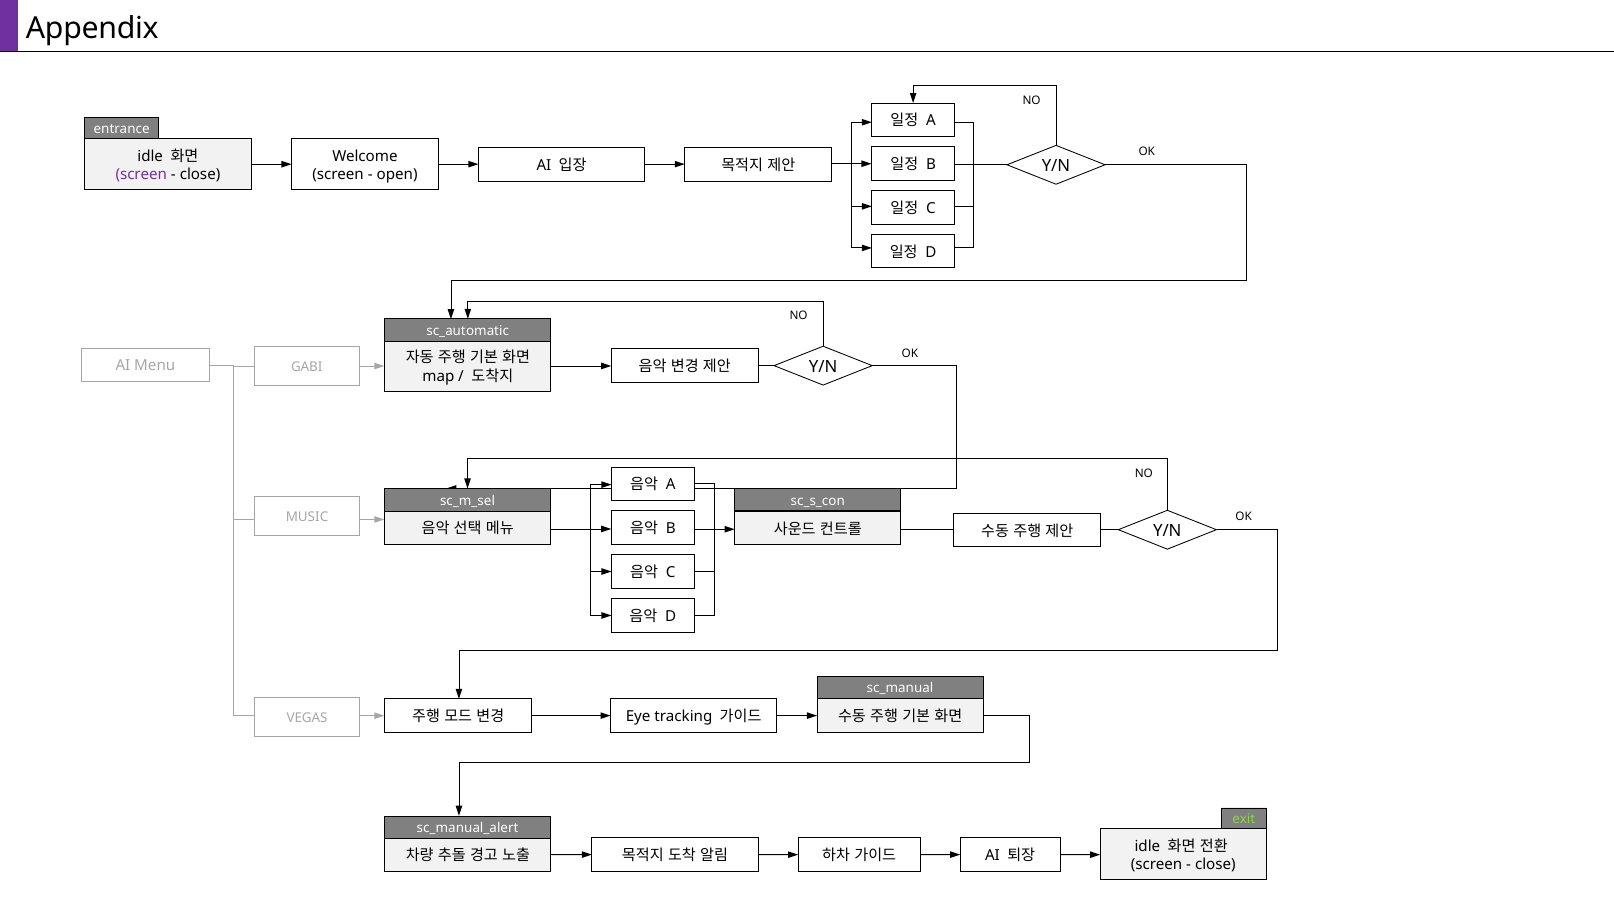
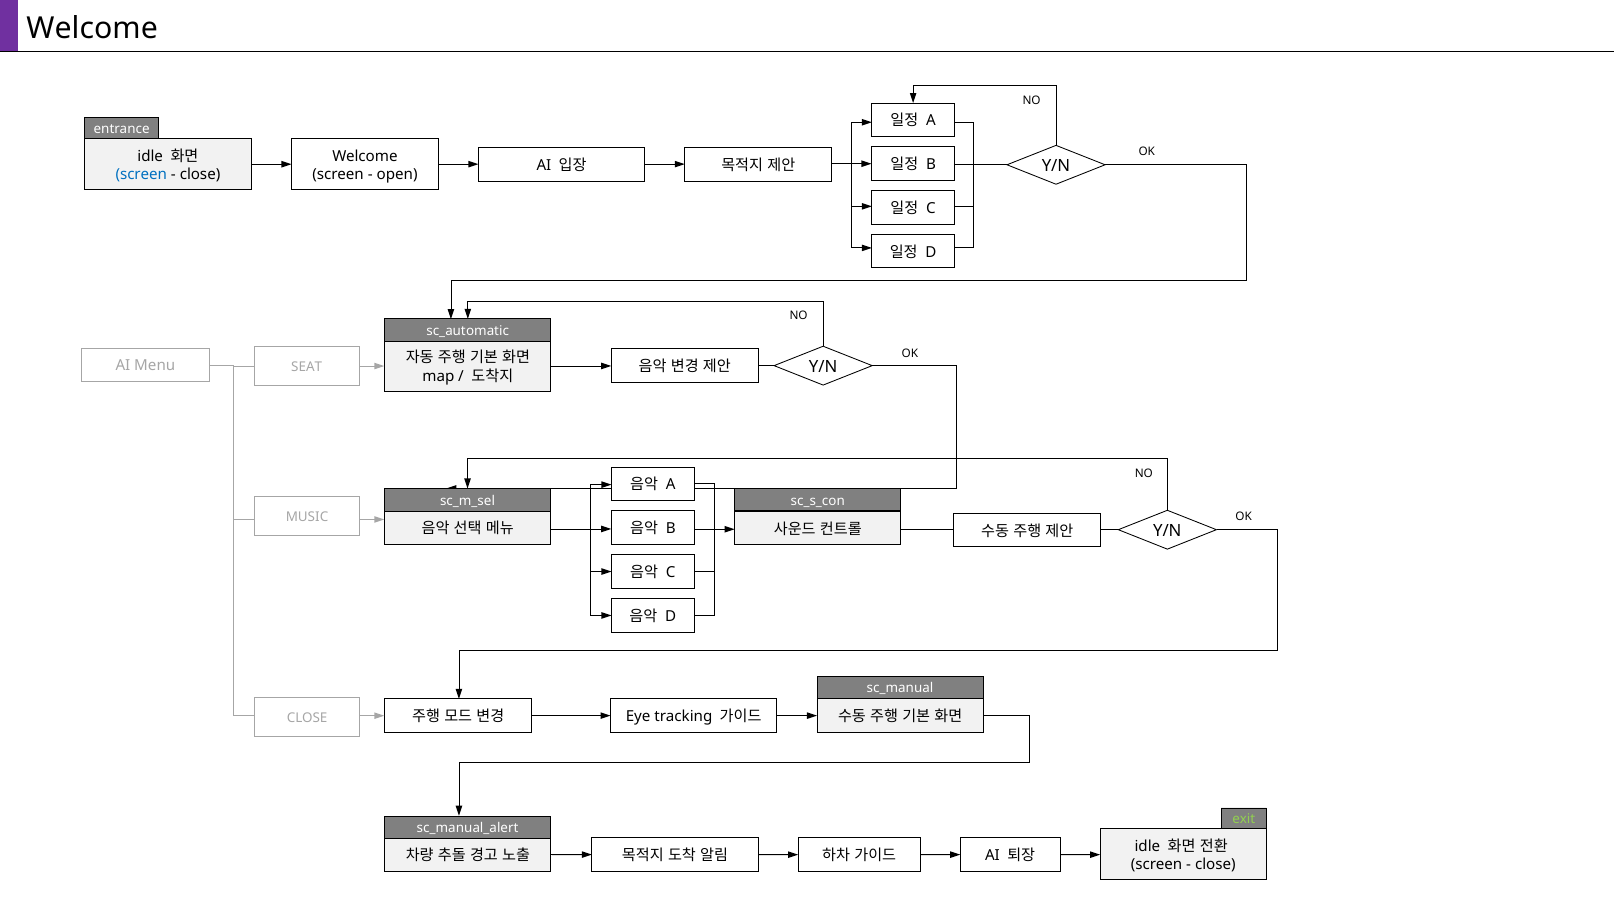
Appendix at (92, 29): Appendix -> Welcome
screen at (141, 174) colour: purple -> blue
GABI: GABI -> SEAT
VEGAS at (307, 718): VEGAS -> CLOSE
